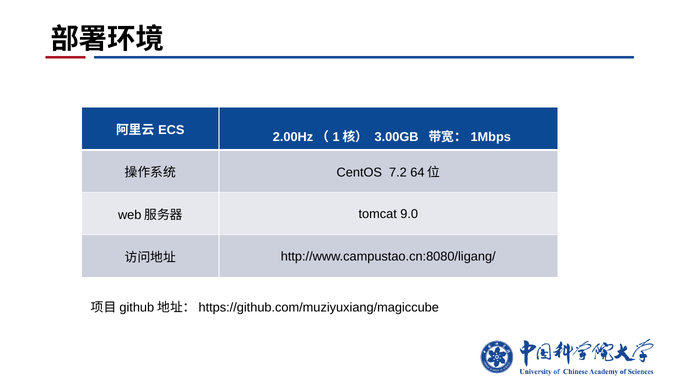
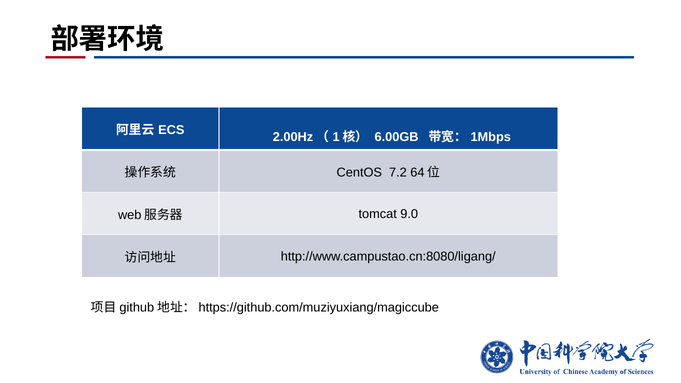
3.00GB: 3.00GB -> 6.00GB
